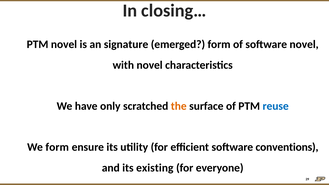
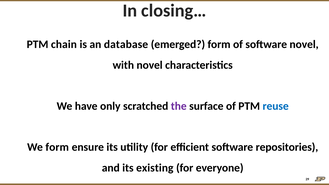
PTM novel: novel -> chain
signature: signature -> database
the colour: orange -> purple
conventions: conventions -> repositories
